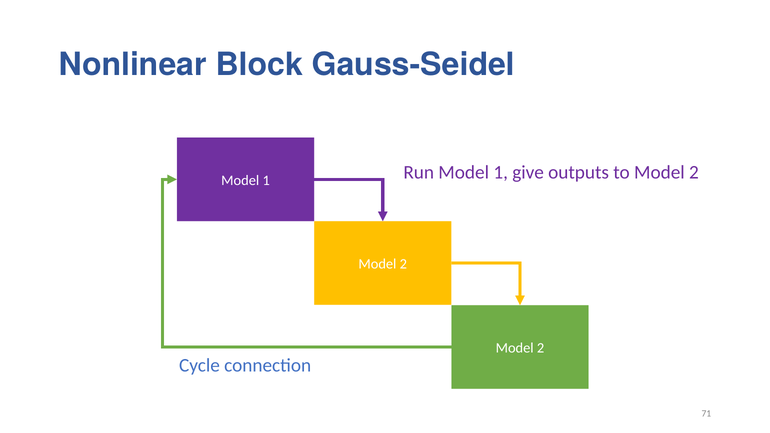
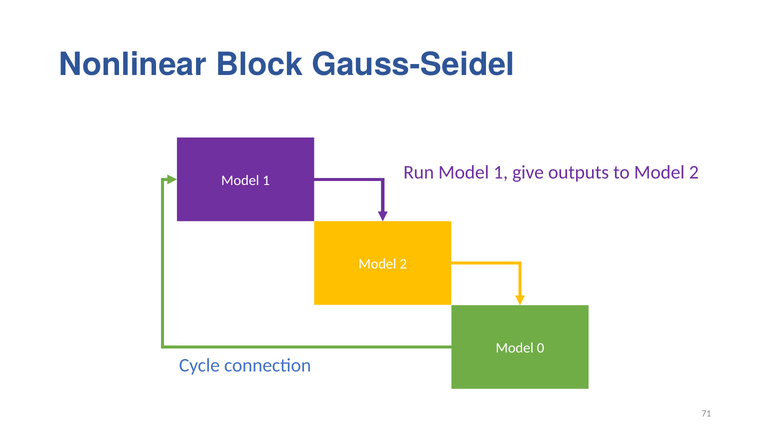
2 at (541, 348): 2 -> 0
